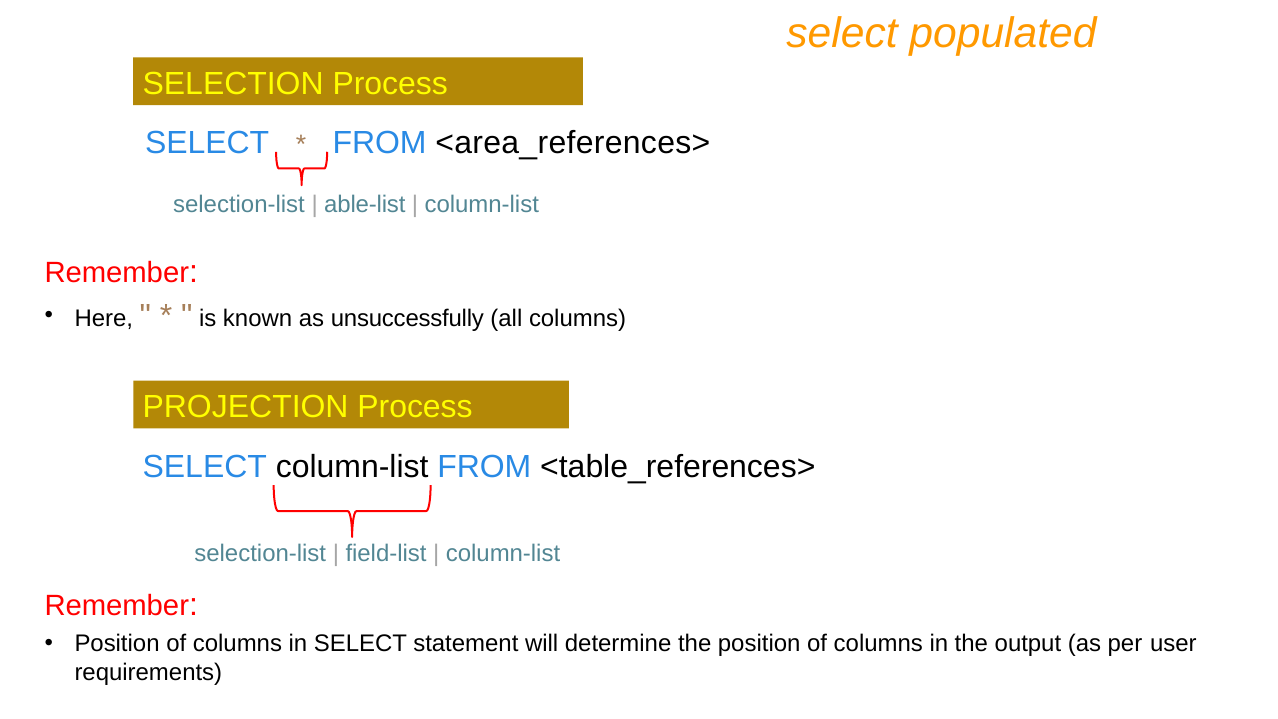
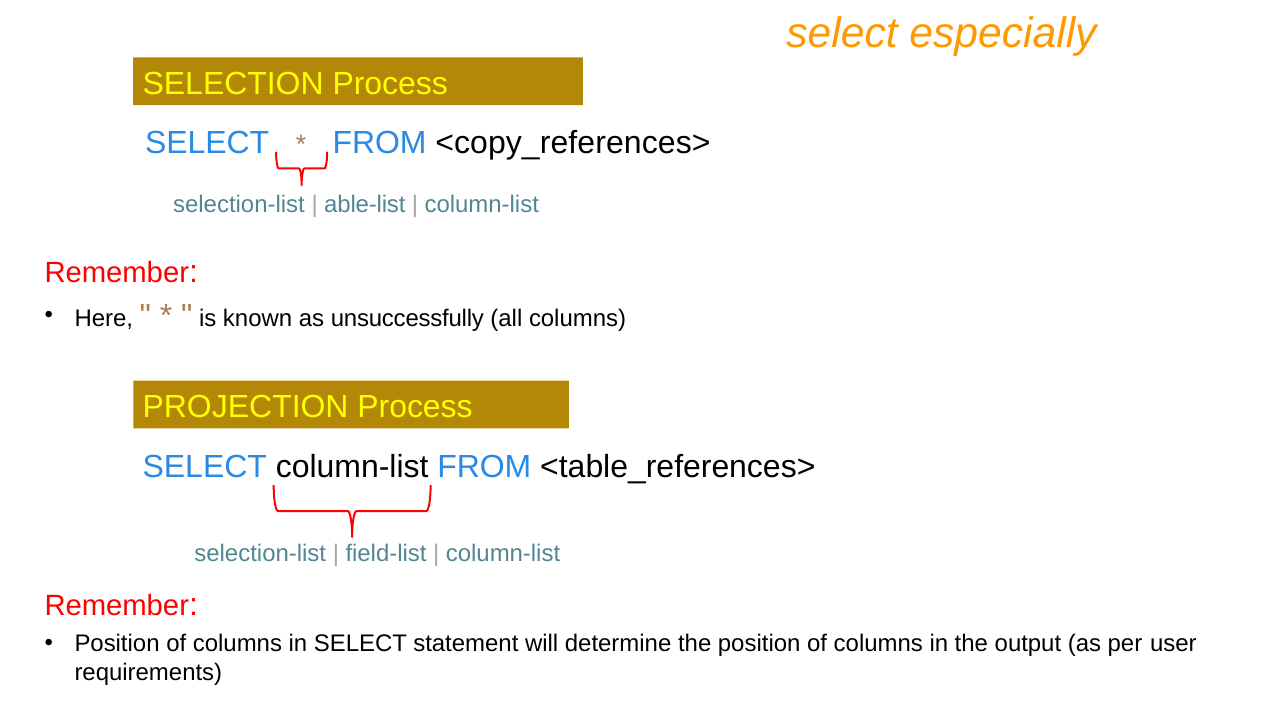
populated: populated -> especially
<area_references>: <area_references> -> <copy_references>
